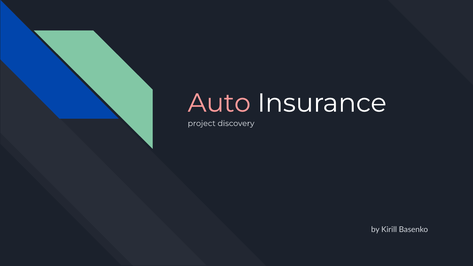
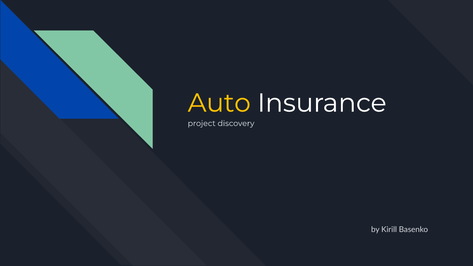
Auto colour: pink -> yellow
